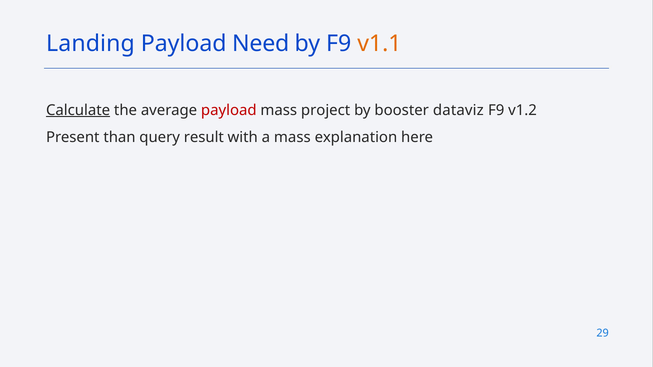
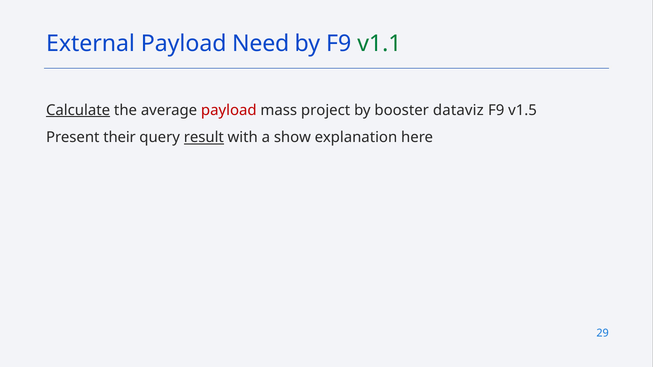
Landing: Landing -> External
v1.1 colour: orange -> green
v1.2: v1.2 -> v1.5
than: than -> their
result underline: none -> present
a mass: mass -> show
